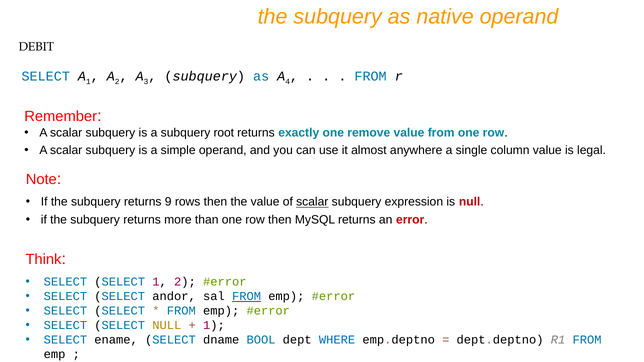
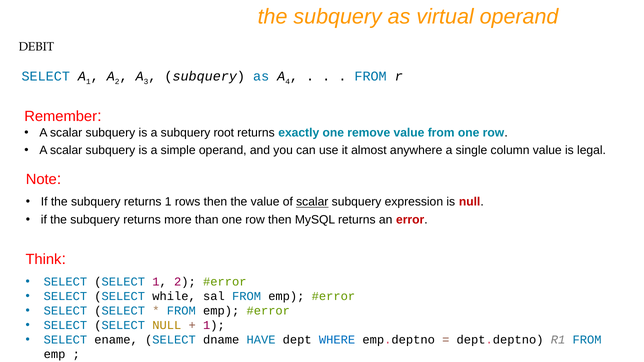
native: native -> virtual
returns 9: 9 -> 1
andor: andor -> while
FROM at (247, 296) underline: present -> none
BOOL: BOOL -> HAVE
